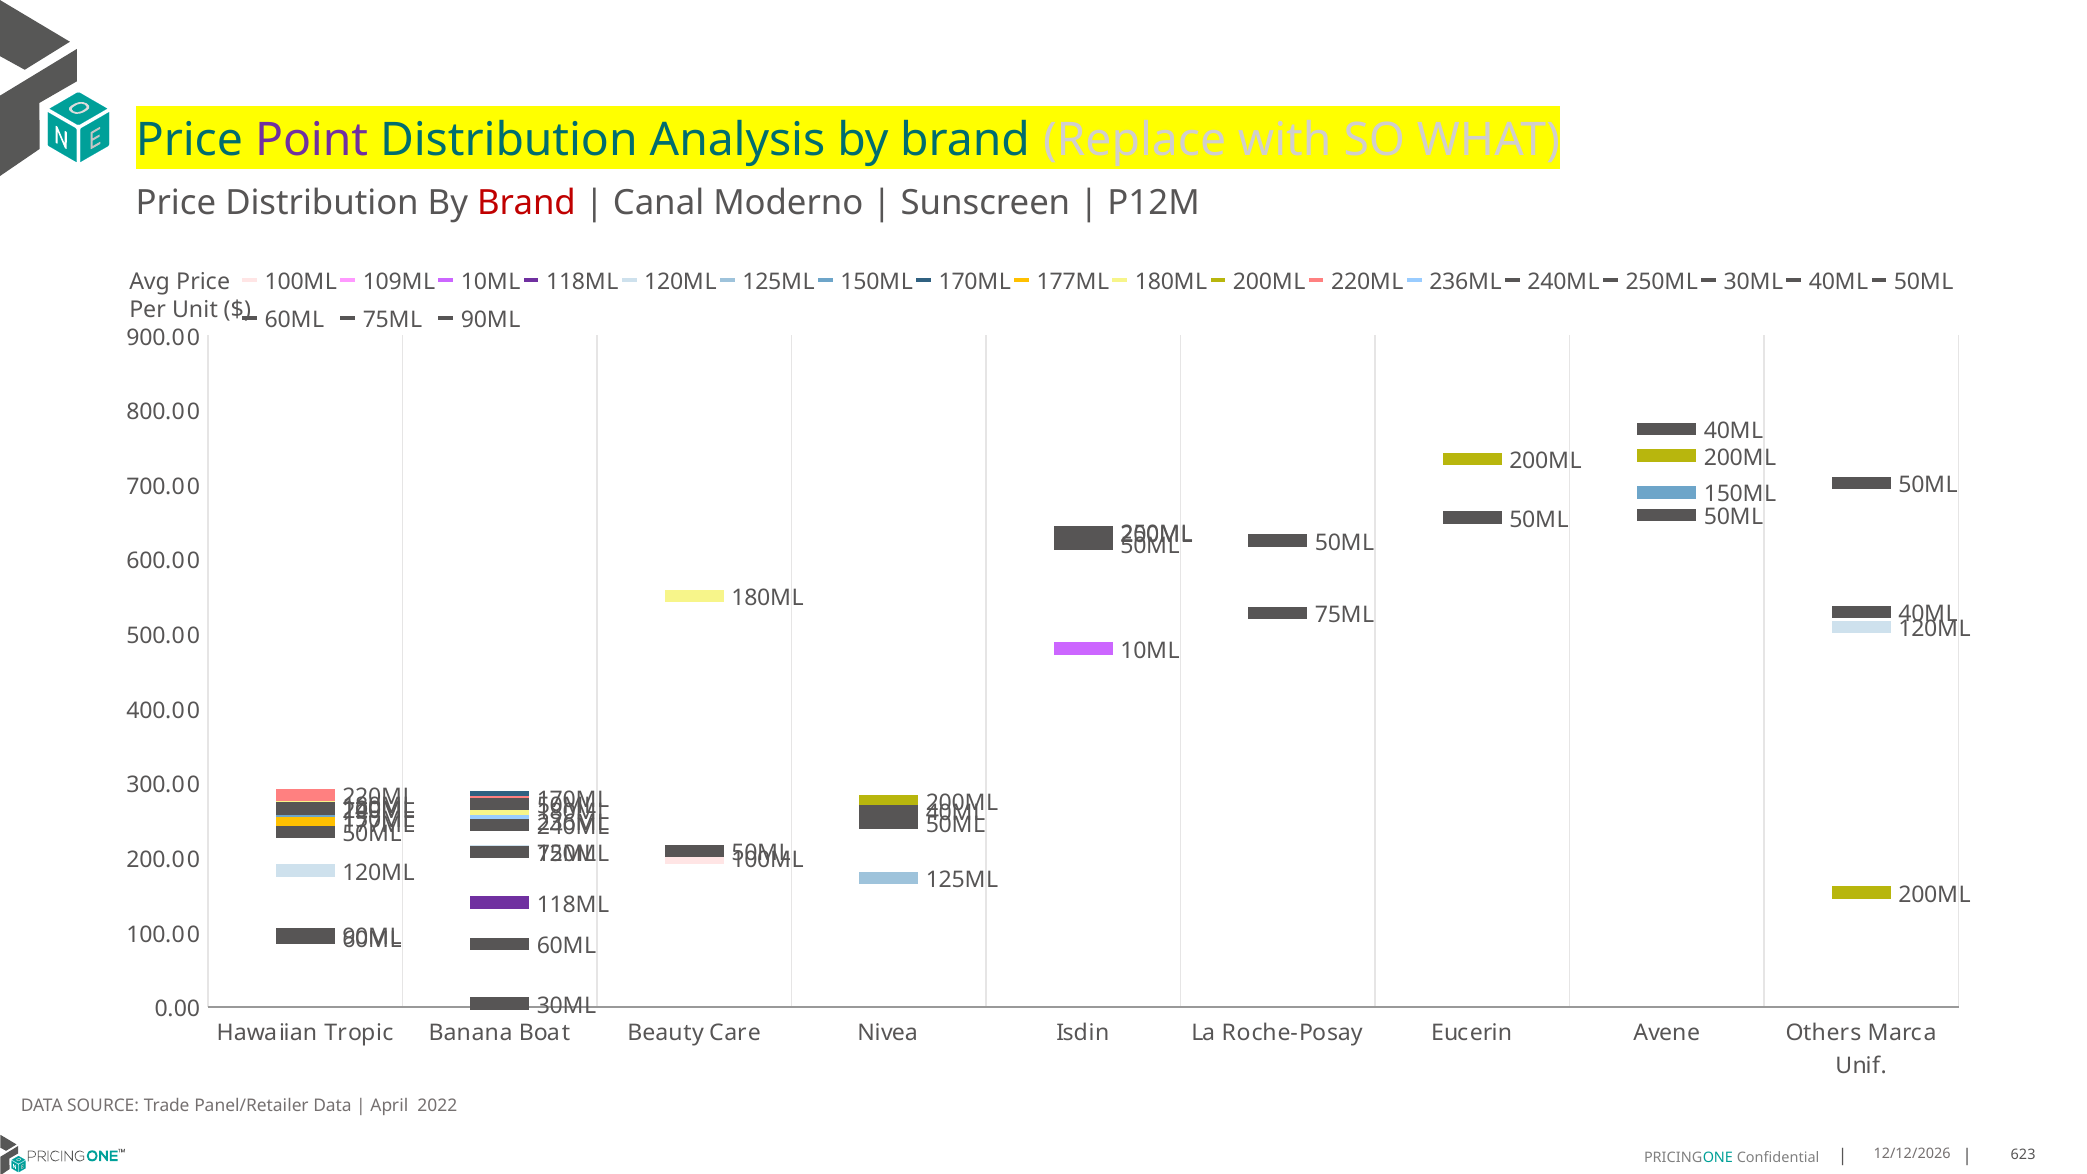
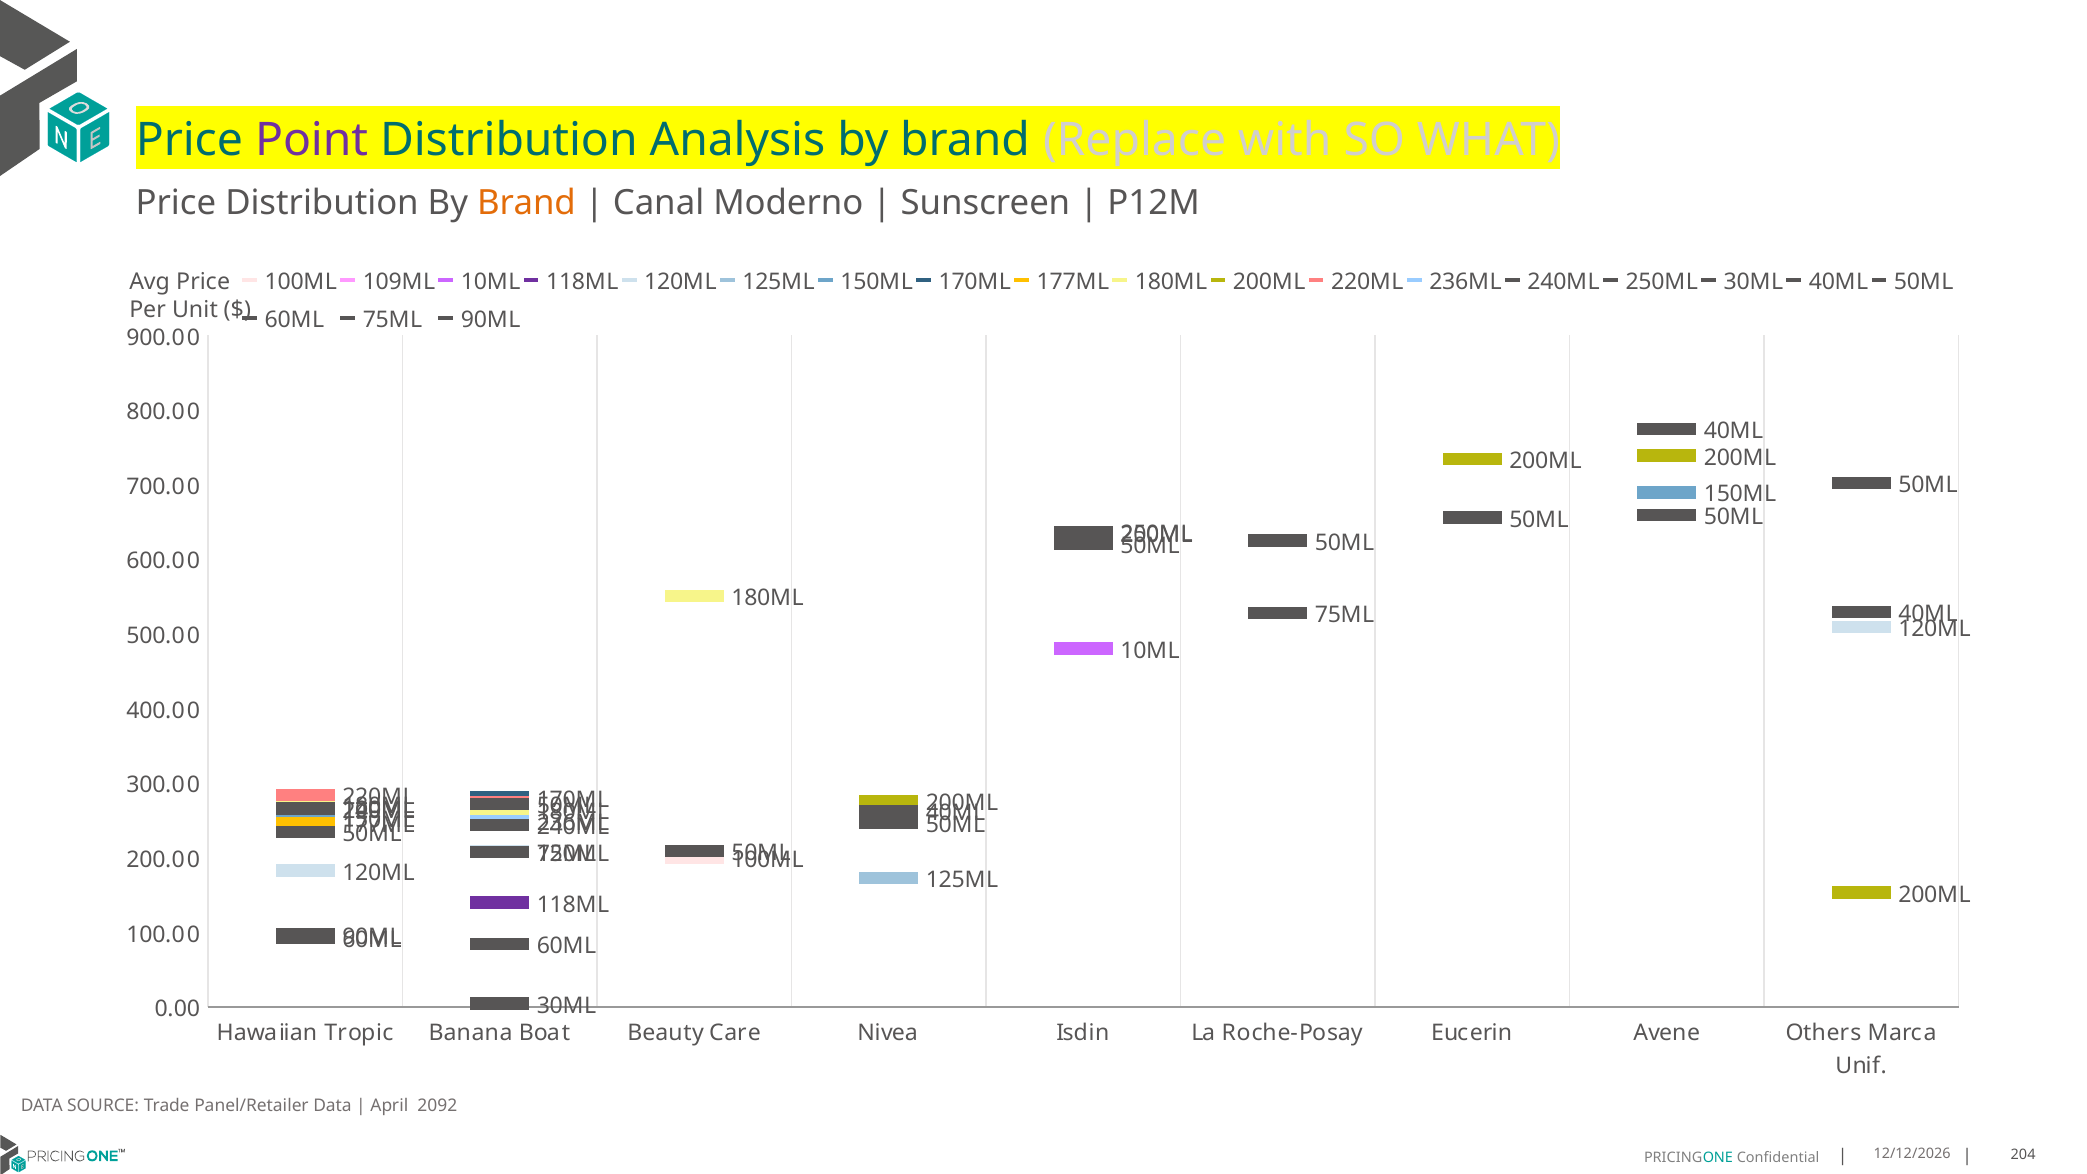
Brand at (526, 203) colour: red -> orange
2022: 2022 -> 2092
623: 623 -> 204
